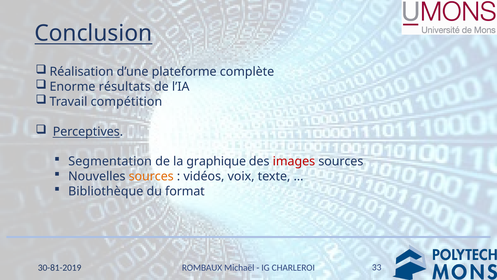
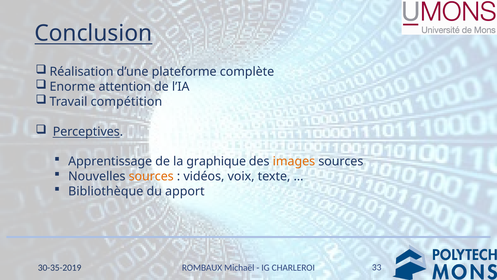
résultats: résultats -> attention
Segmentation: Segmentation -> Apprentissage
images colour: red -> orange
format: format -> apport
30-81-2019: 30-81-2019 -> 30-35-2019
